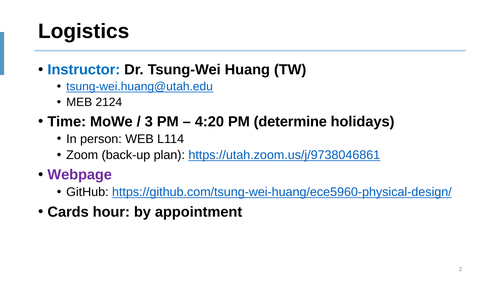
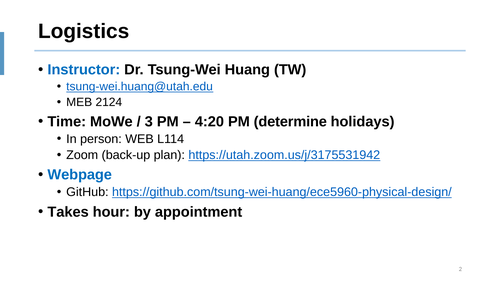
https://utah.zoom.us/j/9738046861: https://utah.zoom.us/j/9738046861 -> https://utah.zoom.us/j/3175531942
Webpage colour: purple -> blue
Cards: Cards -> Takes
